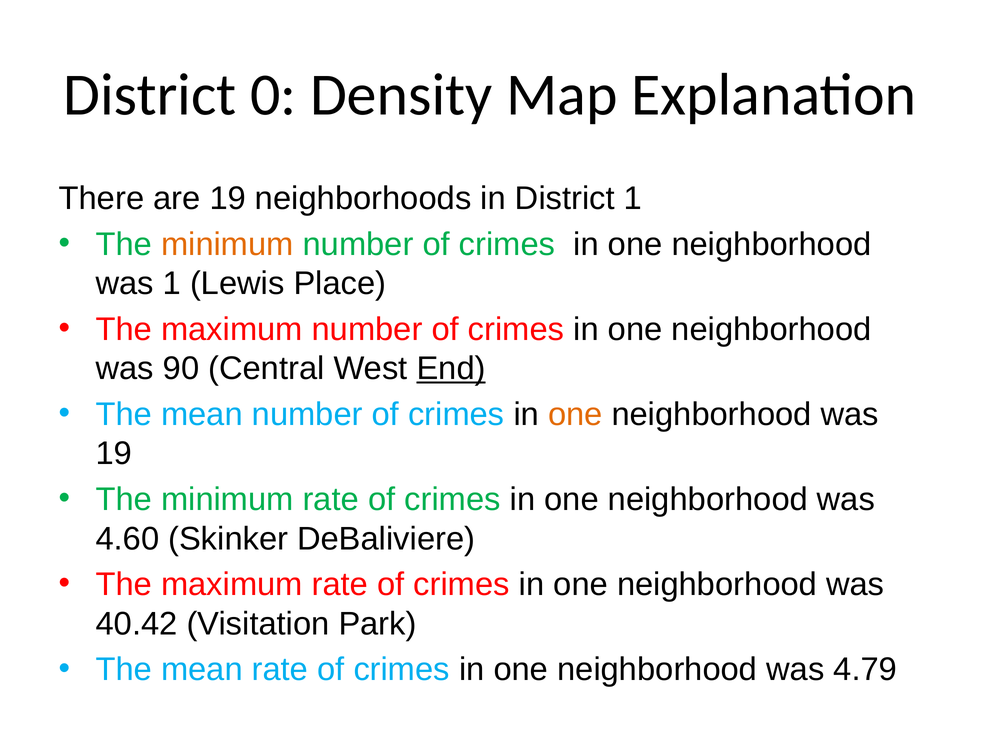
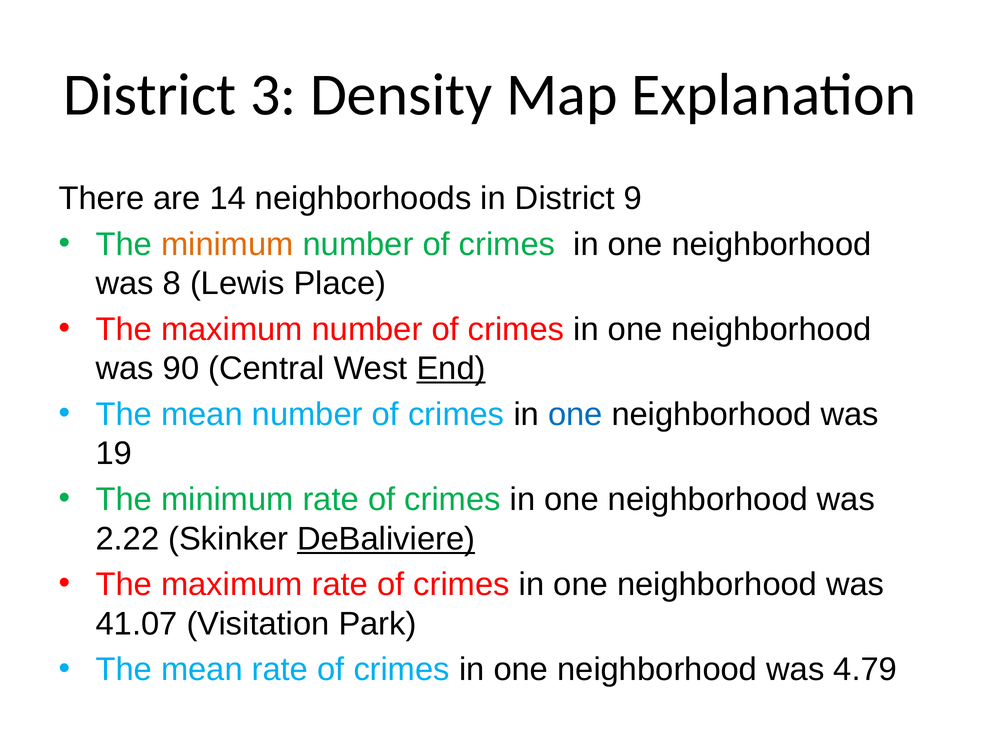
0: 0 -> 3
are 19: 19 -> 14
District 1: 1 -> 9
was 1: 1 -> 8
one at (575, 414) colour: orange -> blue
4.60: 4.60 -> 2.22
DeBaliviere underline: none -> present
40.42: 40.42 -> 41.07
